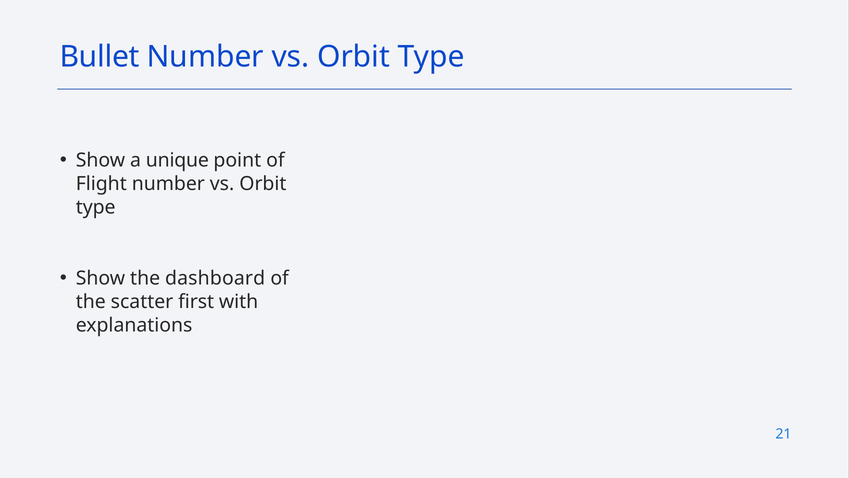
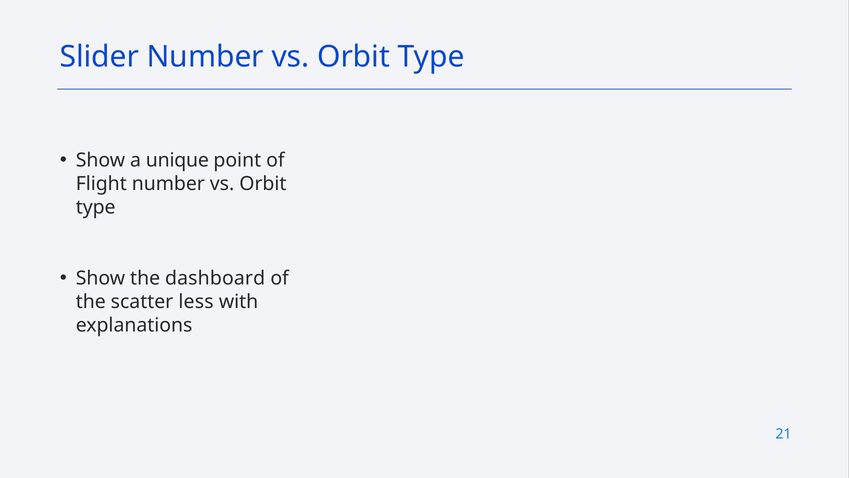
Bullet: Bullet -> Slider
first: first -> less
